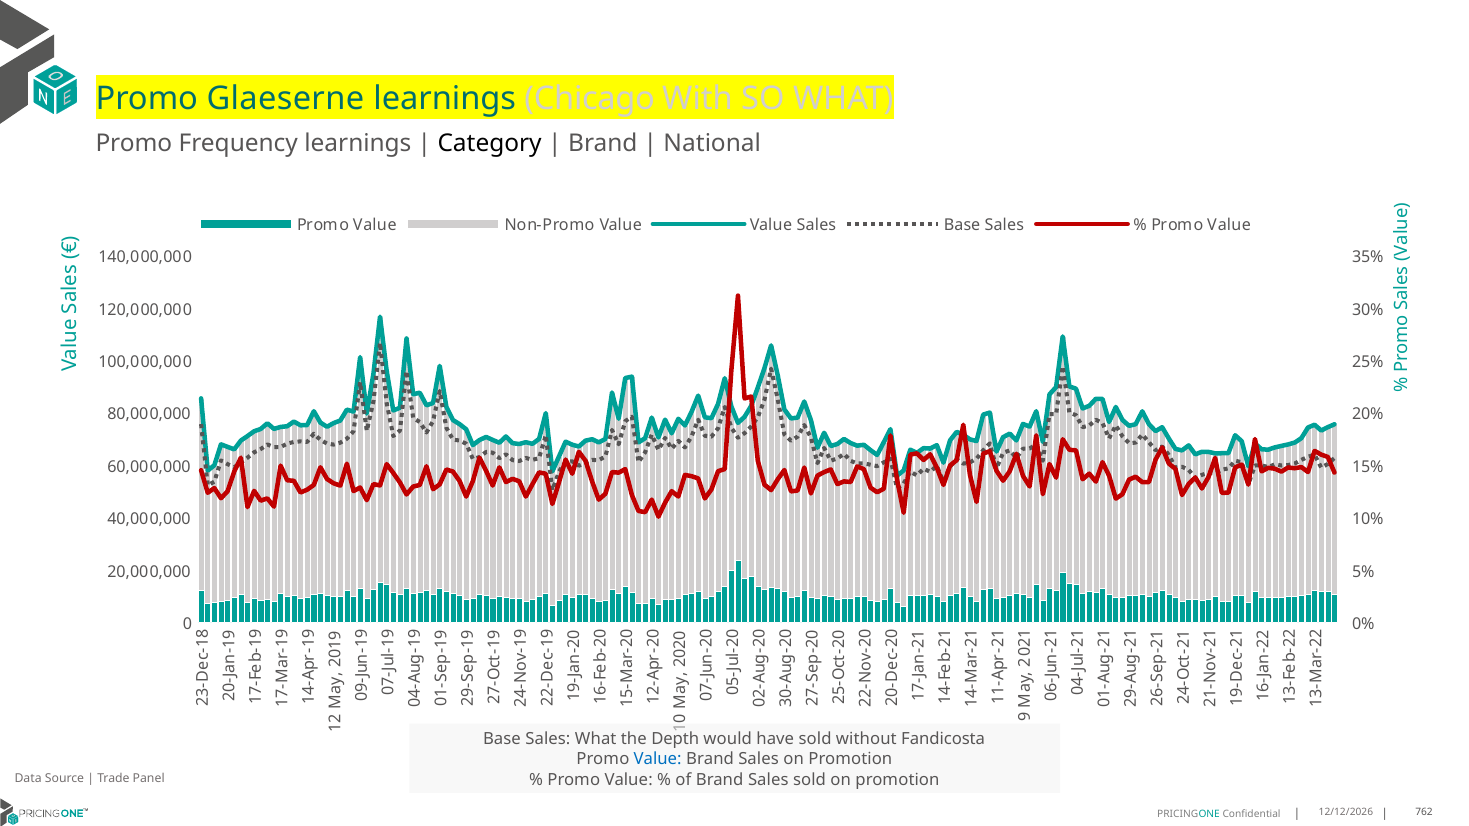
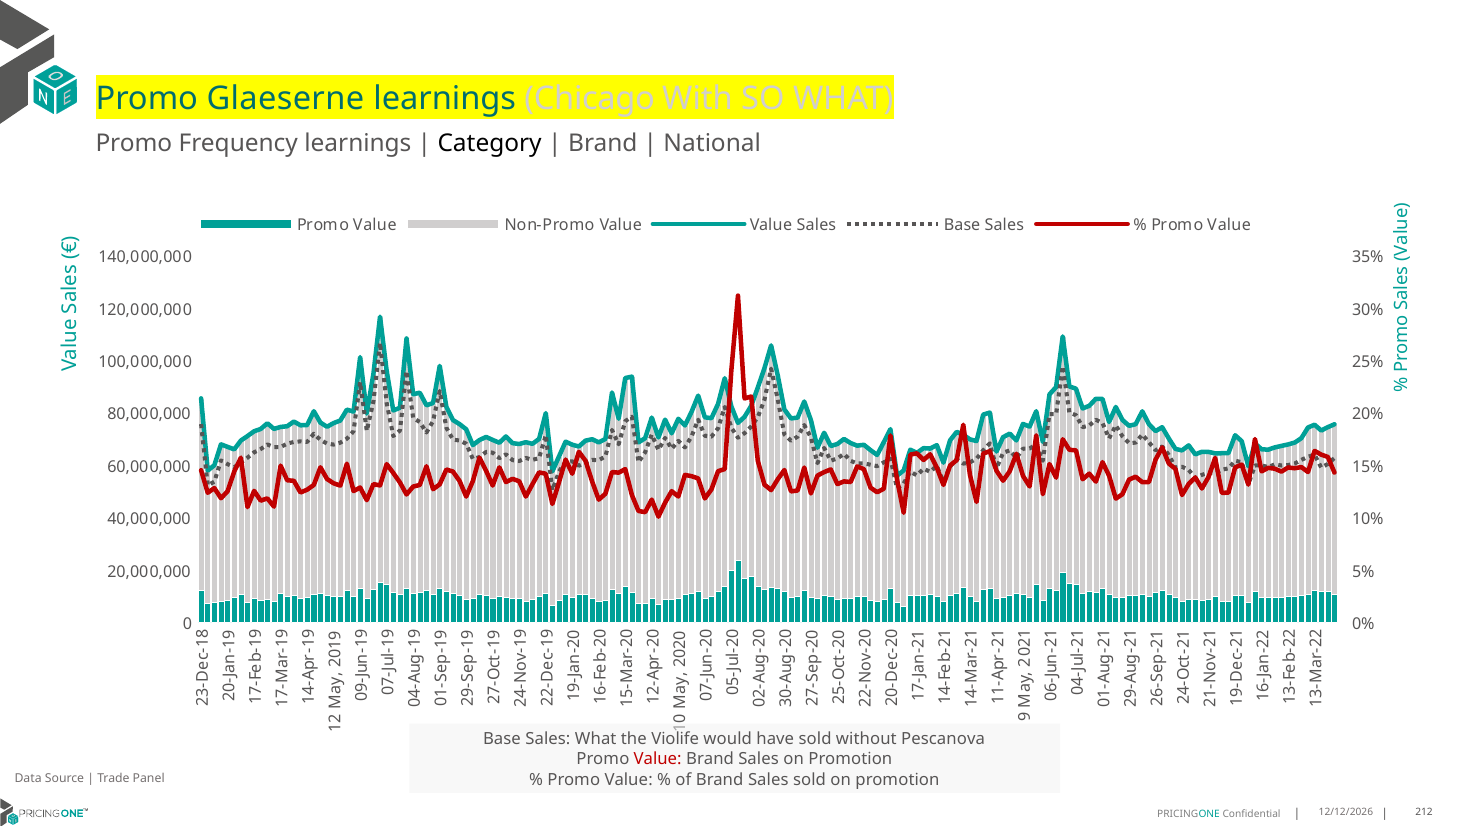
Depth: Depth -> Violife
Fandicosta: Fandicosta -> Pescanova
Value at (658, 760) colour: blue -> red
762: 762 -> 212
